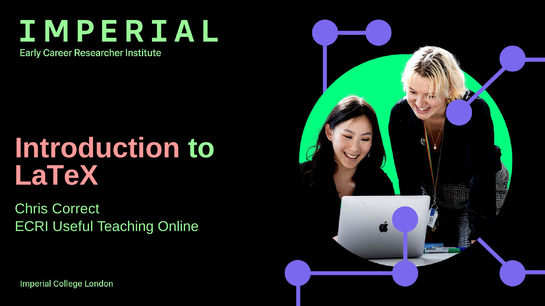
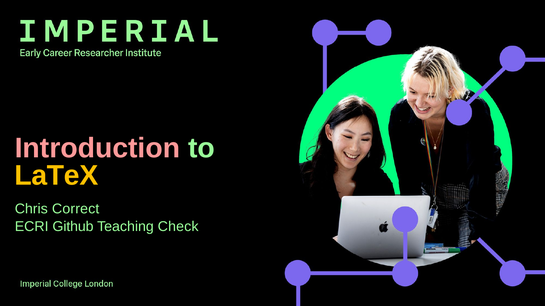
LaTeX colour: pink -> yellow
Useful: Useful -> Github
Online: Online -> Check
